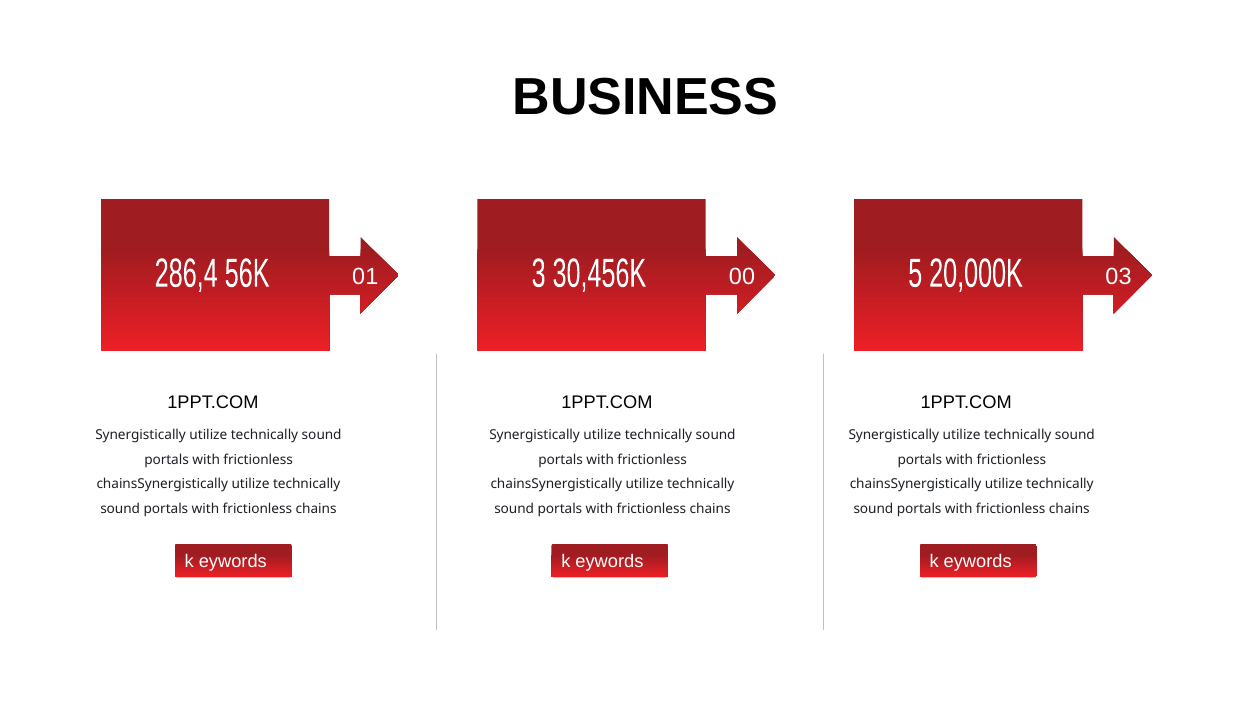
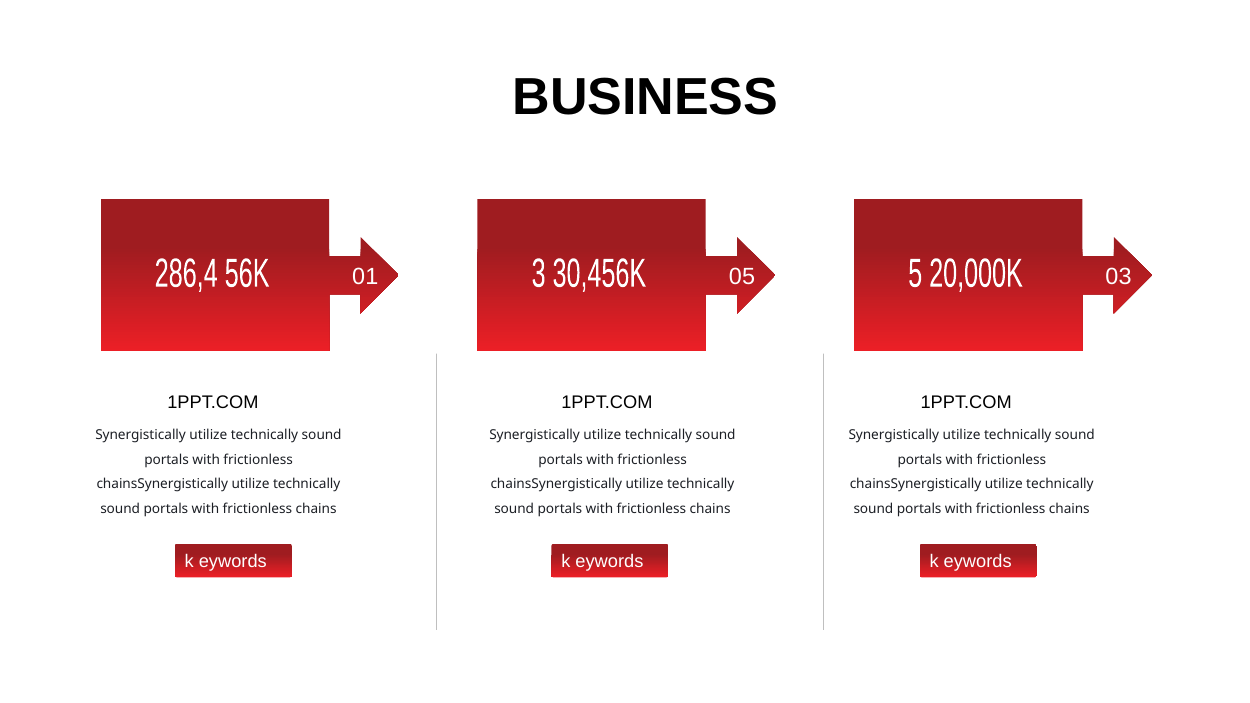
0 0: 0 -> 5
